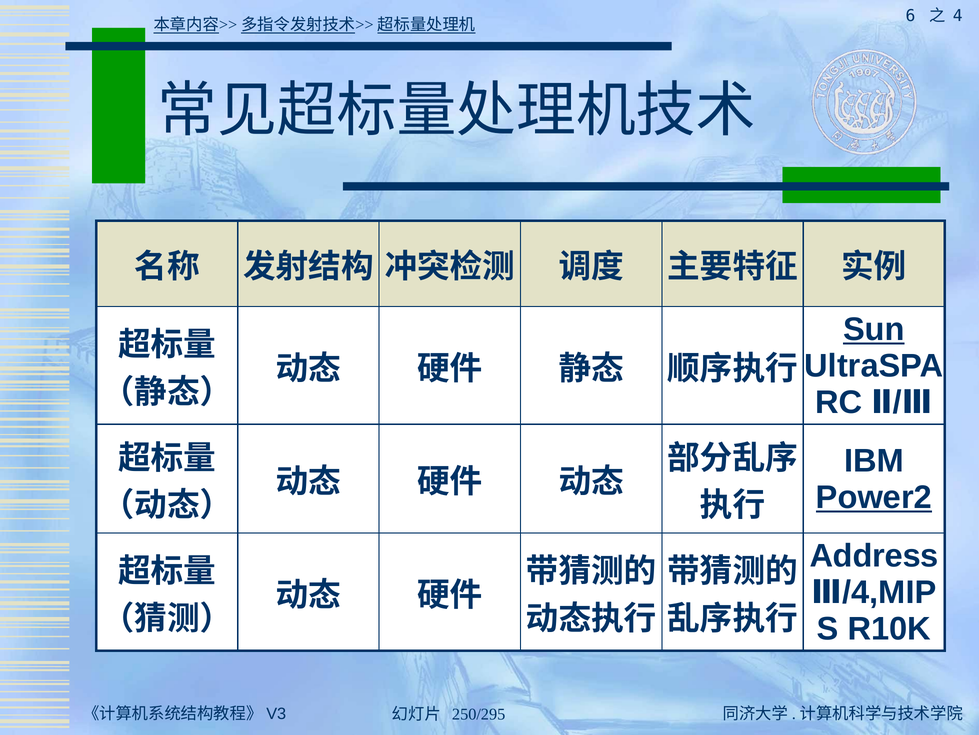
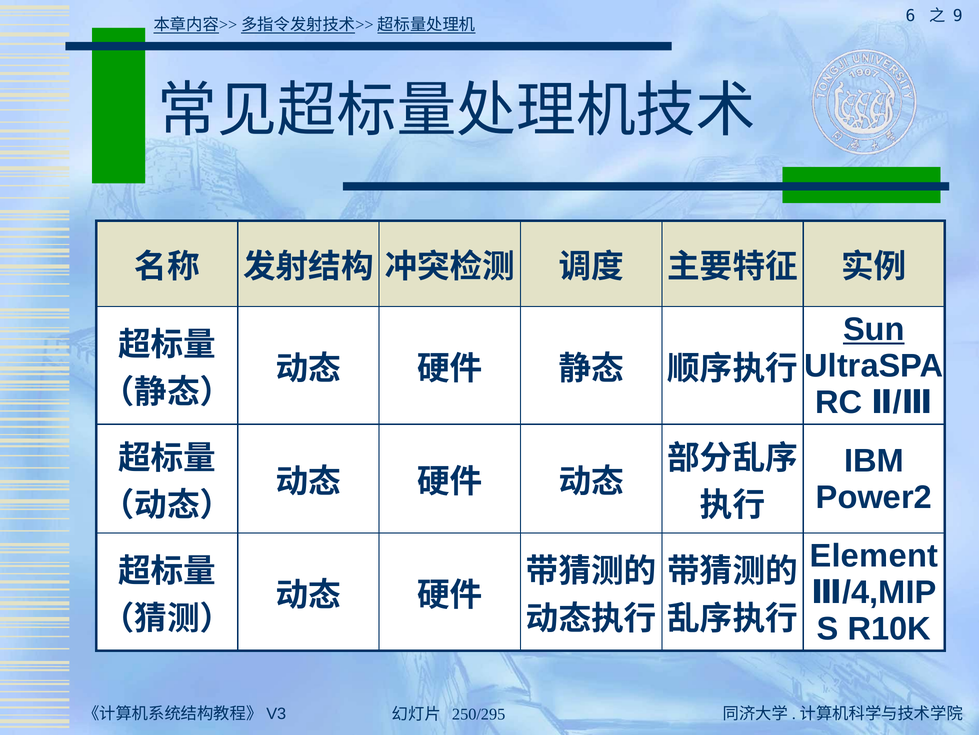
4: 4 -> 9
Power2 underline: present -> none
Address: Address -> Element
